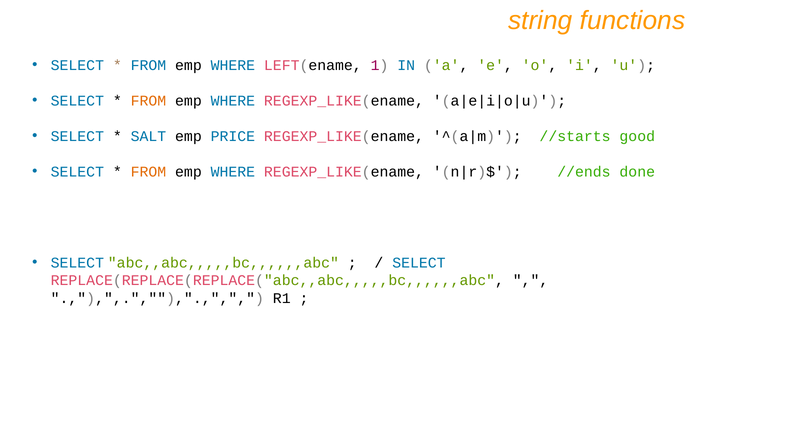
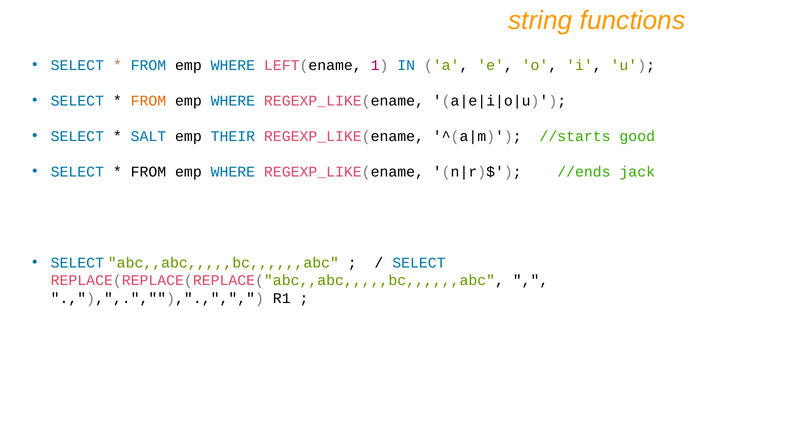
PRICE: PRICE -> THEIR
FROM at (148, 172) colour: orange -> black
done: done -> jack
